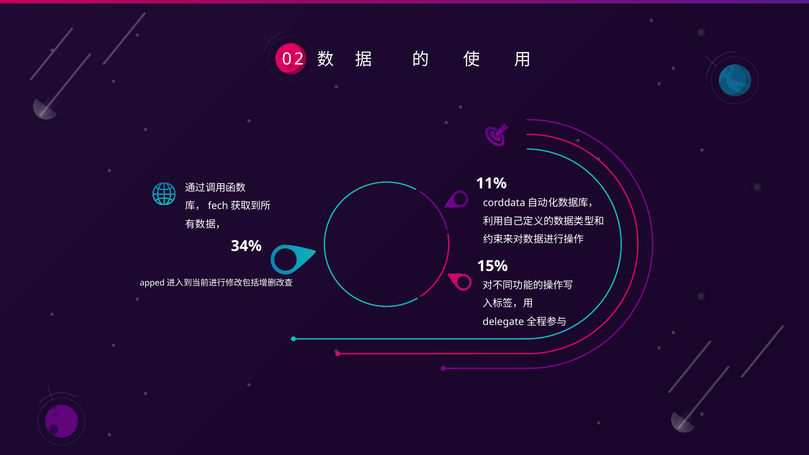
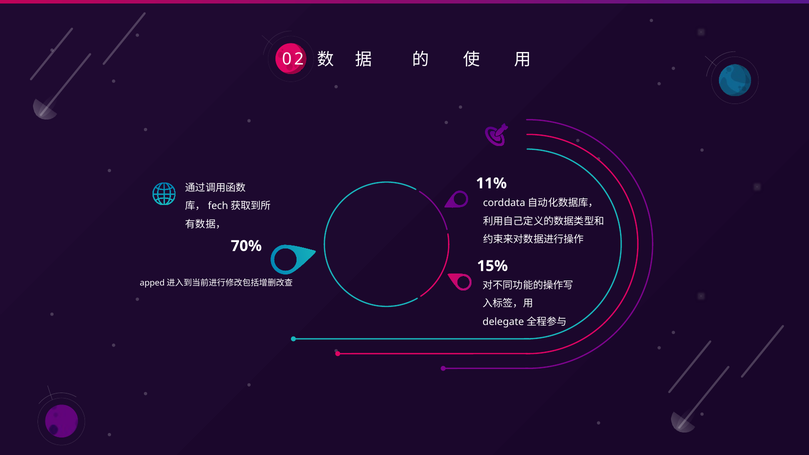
34%: 34% -> 70%
